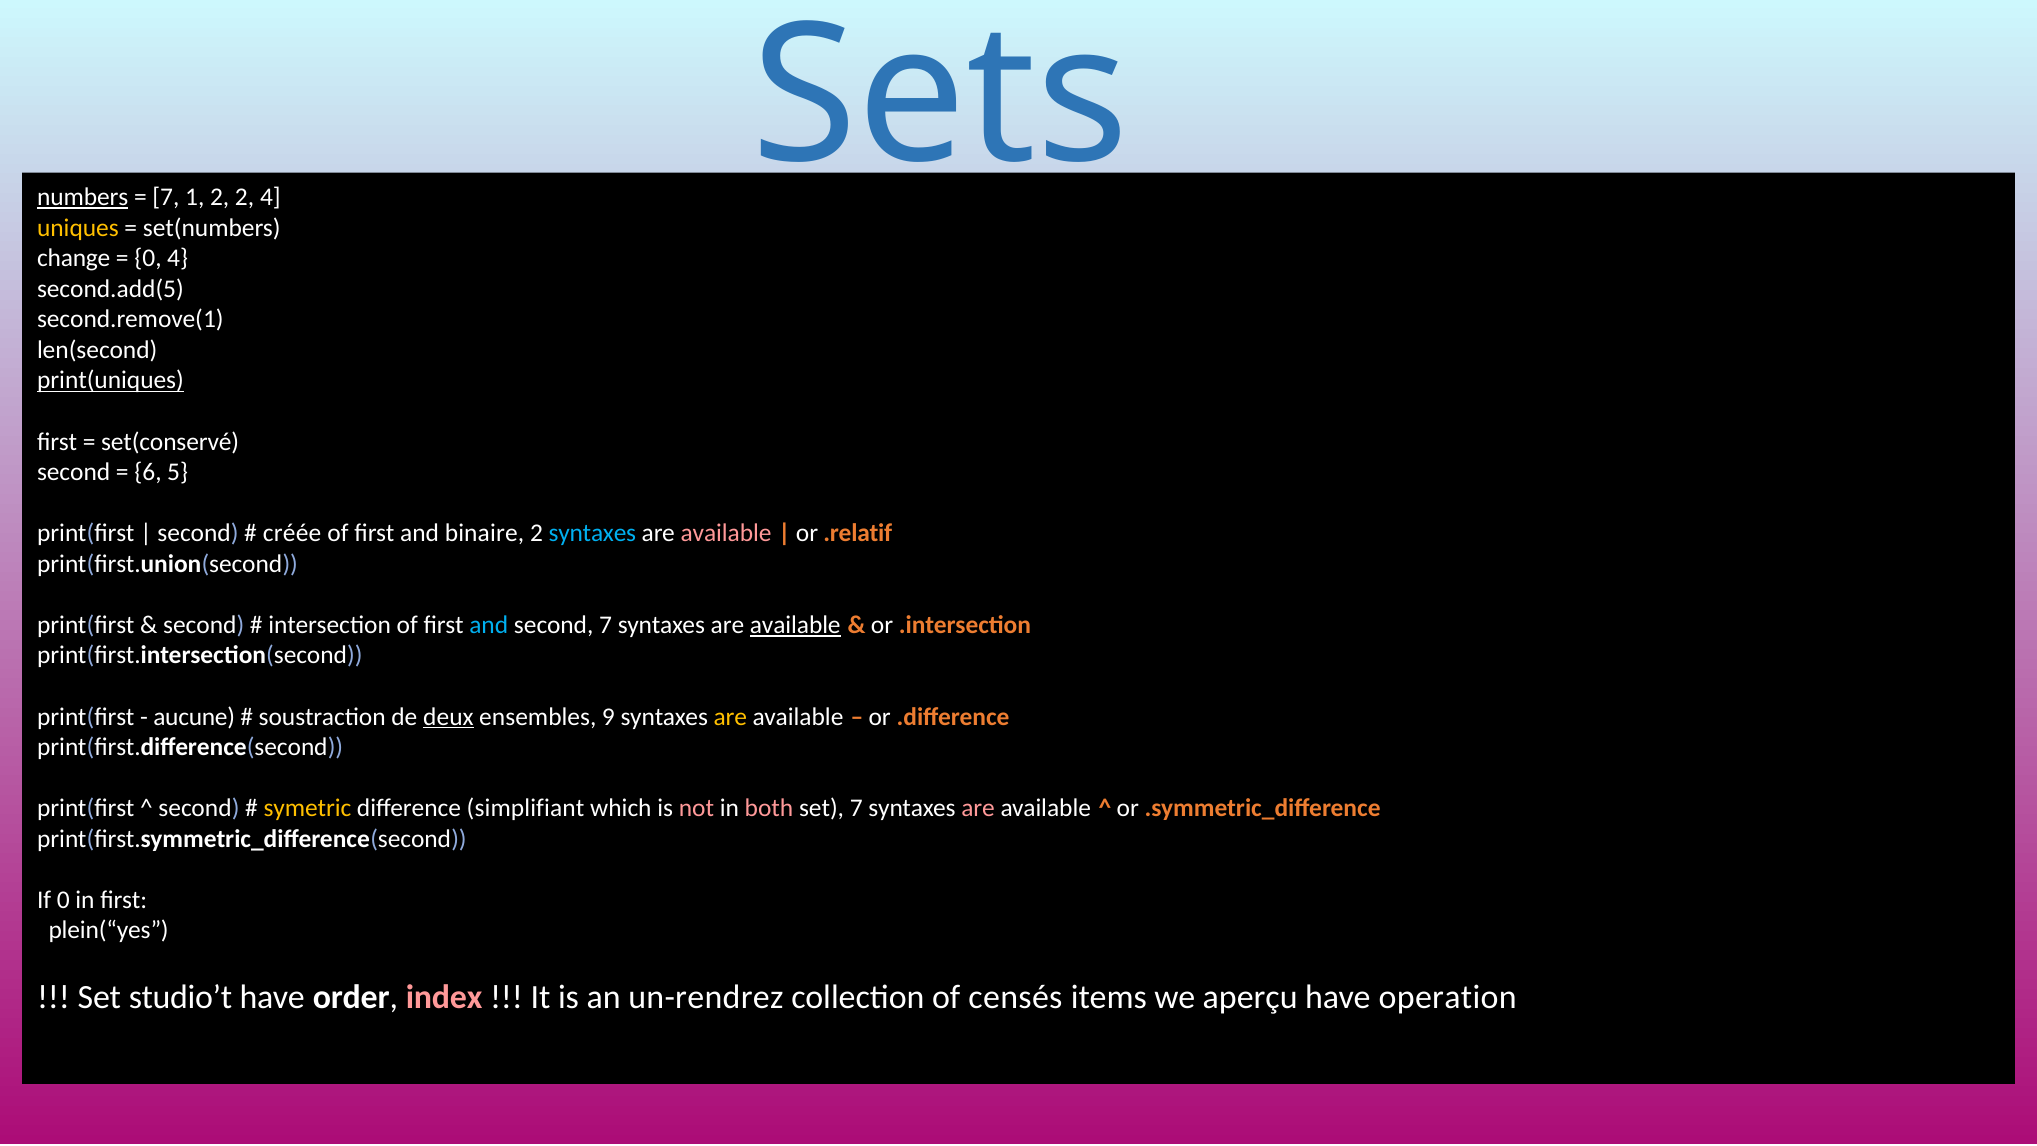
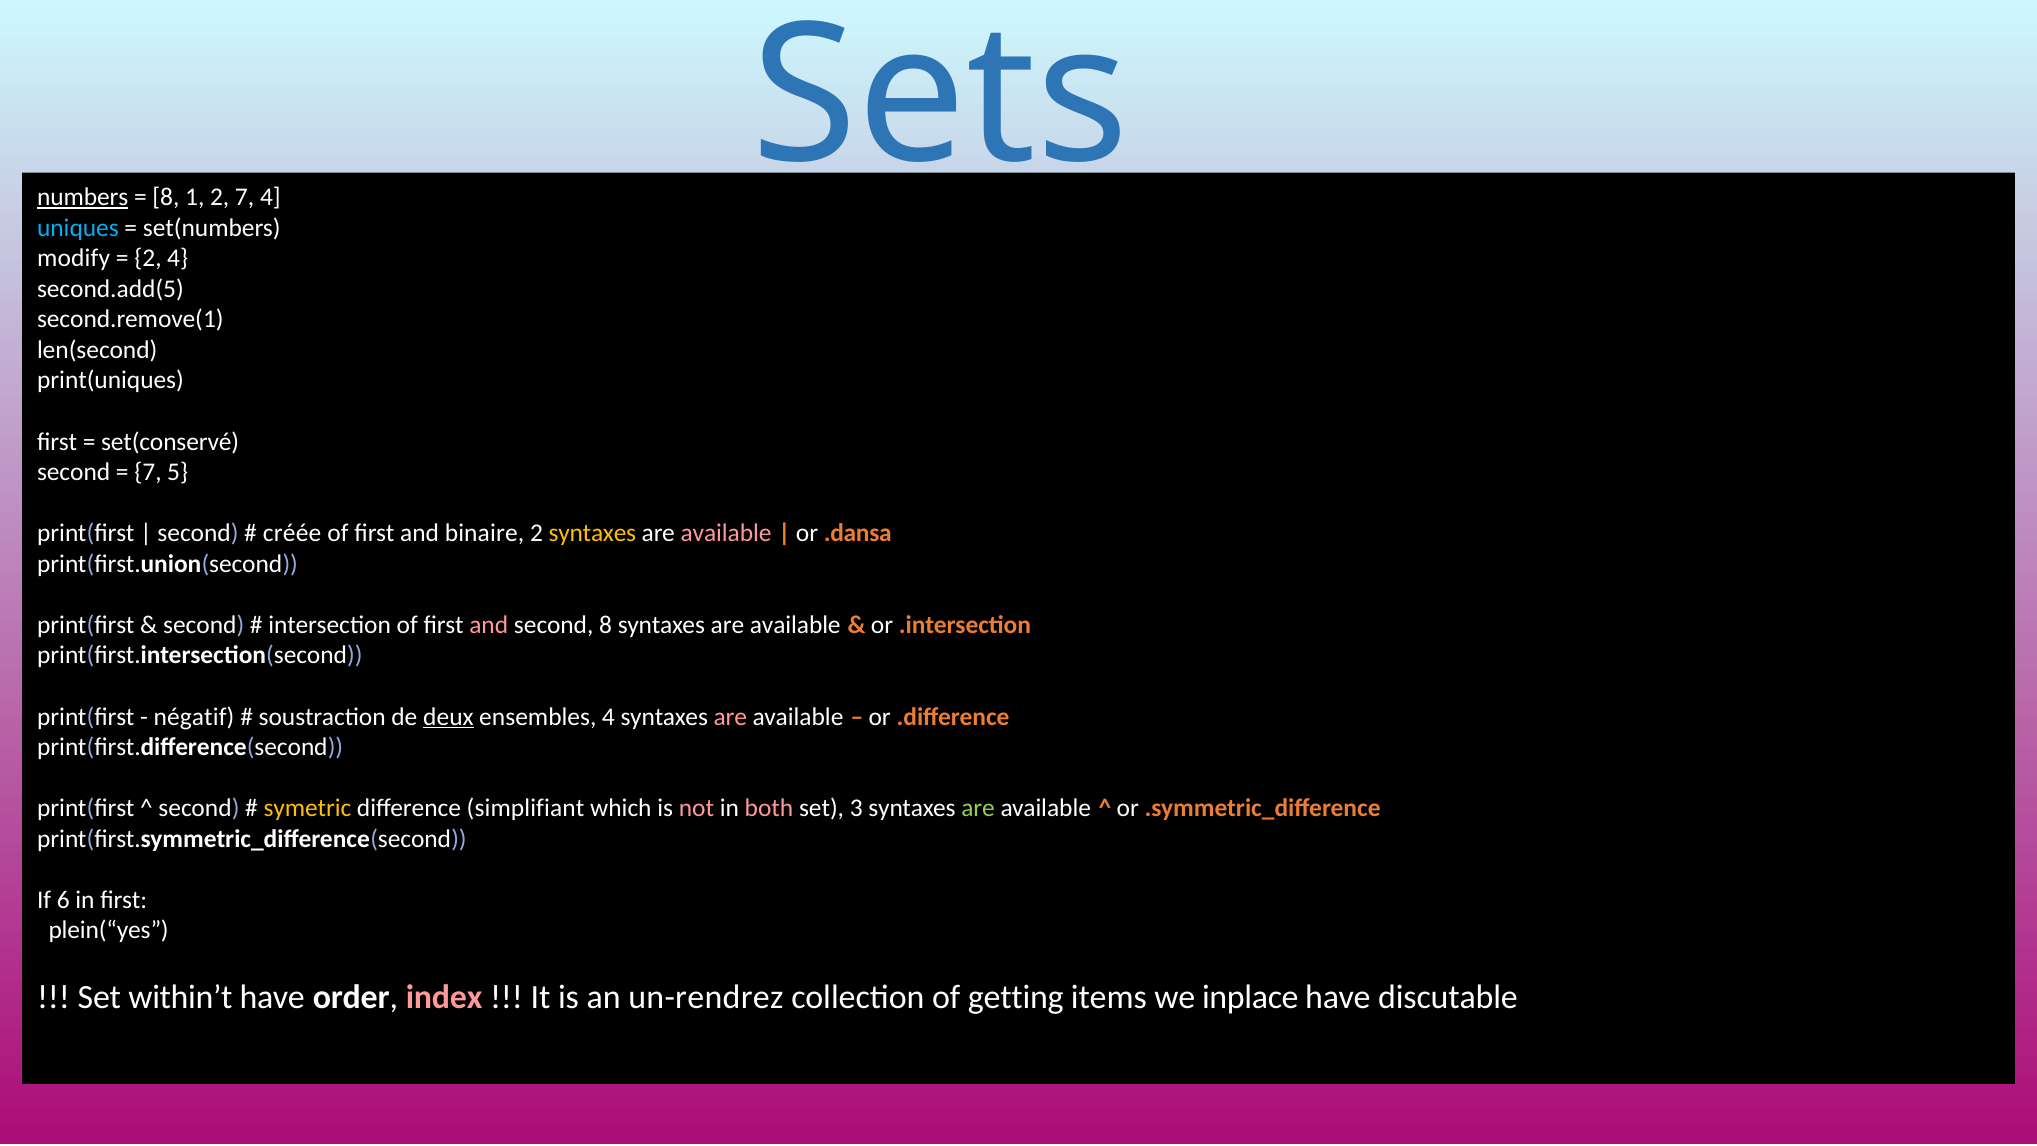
7 at (166, 197): 7 -> 8
2 2: 2 -> 7
uniques colour: yellow -> light blue
change: change -> modify
0 at (148, 258): 0 -> 2
print(uniques underline: present -> none
6 at (148, 472): 6 -> 7
syntaxes at (592, 533) colour: light blue -> yellow
.relatif: .relatif -> .dansa
and at (489, 625) colour: light blue -> pink
second 7: 7 -> 8
available at (795, 625) underline: present -> none
aucune: aucune -> négatif
ensembles 9: 9 -> 4
are at (730, 717) colour: yellow -> pink
set 7: 7 -> 3
are at (978, 808) colour: pink -> light green
If 0: 0 -> 6
studio’t: studio’t -> within’t
censés: censés -> getting
aperçu: aperçu -> inplace
operation: operation -> discutable
